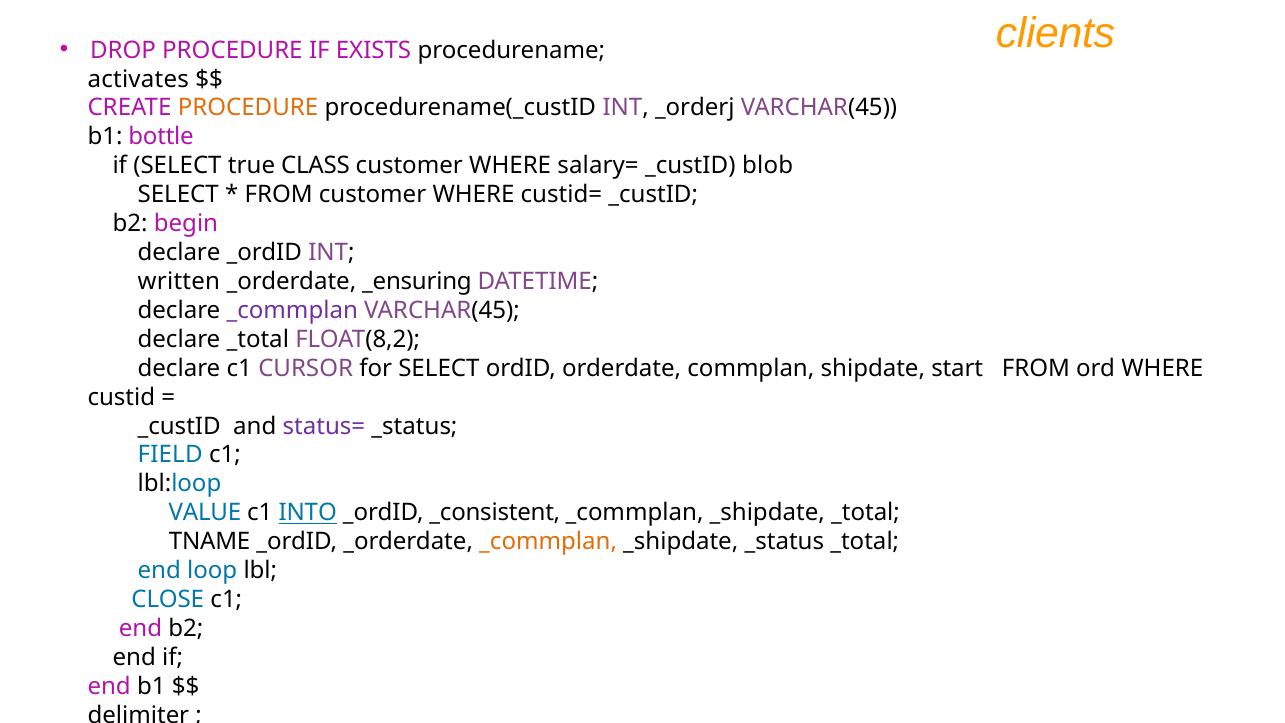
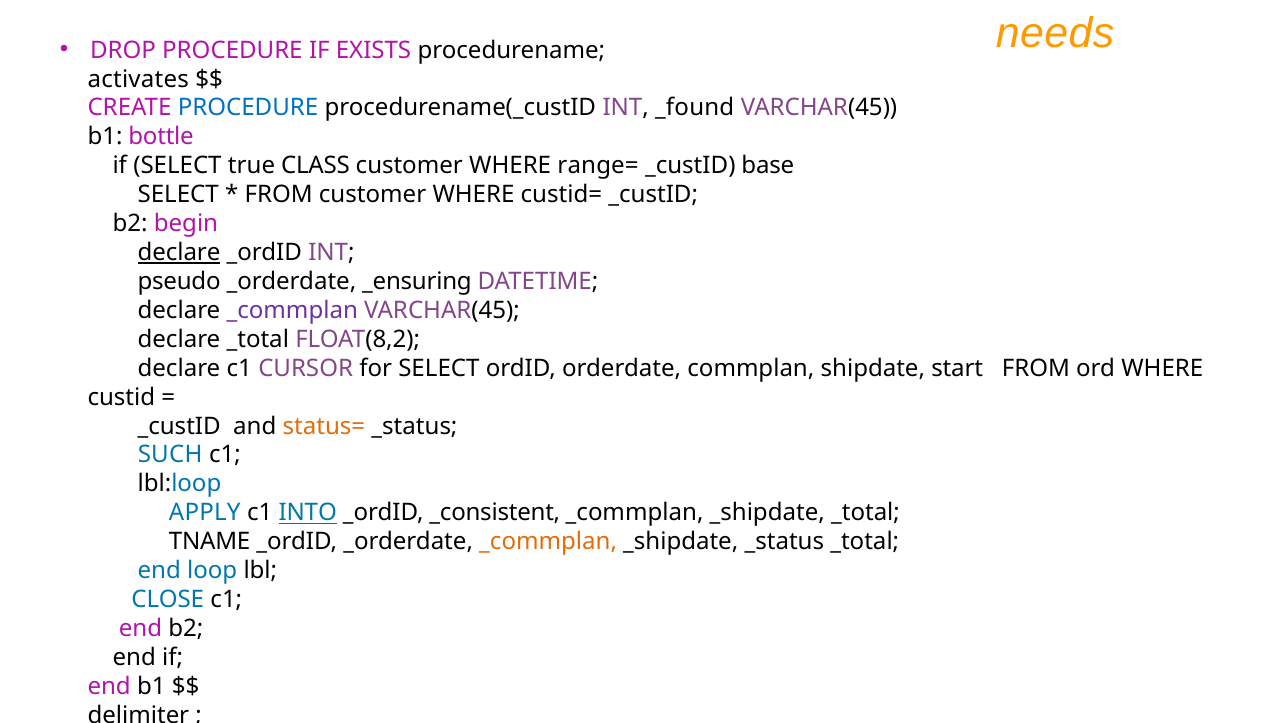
clients: clients -> needs
PROCEDURE at (248, 108) colour: orange -> blue
_orderj: _orderj -> _found
salary=: salary= -> range=
blob: blob -> base
declare at (179, 253) underline: none -> present
written: written -> pseudo
status= colour: purple -> orange
FIELD: FIELD -> SUCH
VALUE: VALUE -> APPLY
